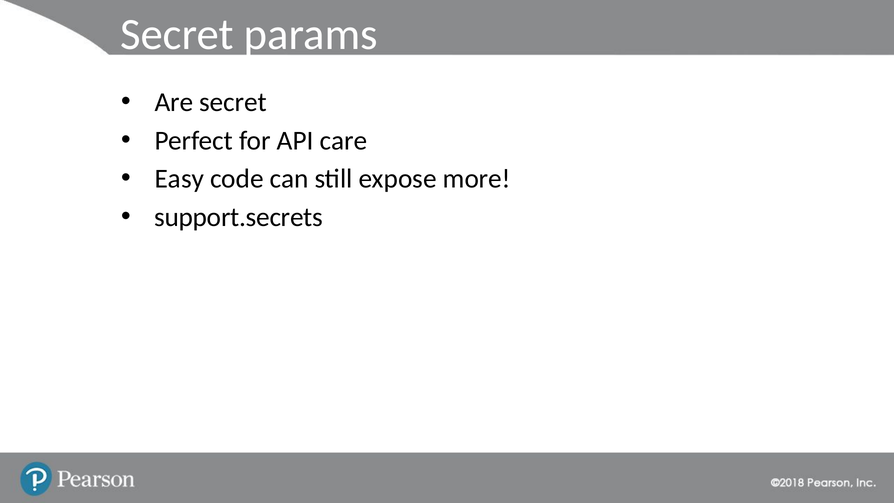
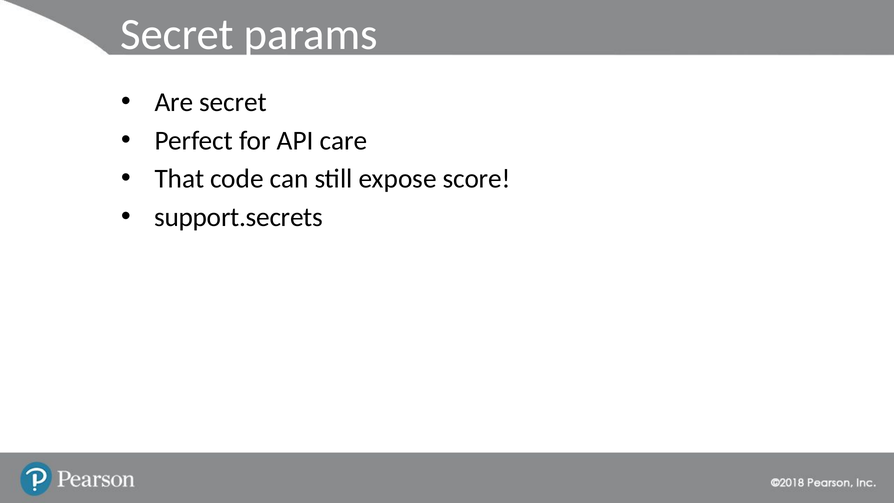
Easy: Easy -> That
more: more -> score
